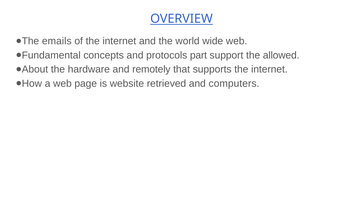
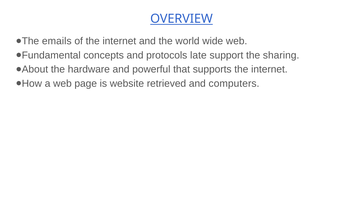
part: part -> late
allowed: allowed -> sharing
remotely: remotely -> powerful
